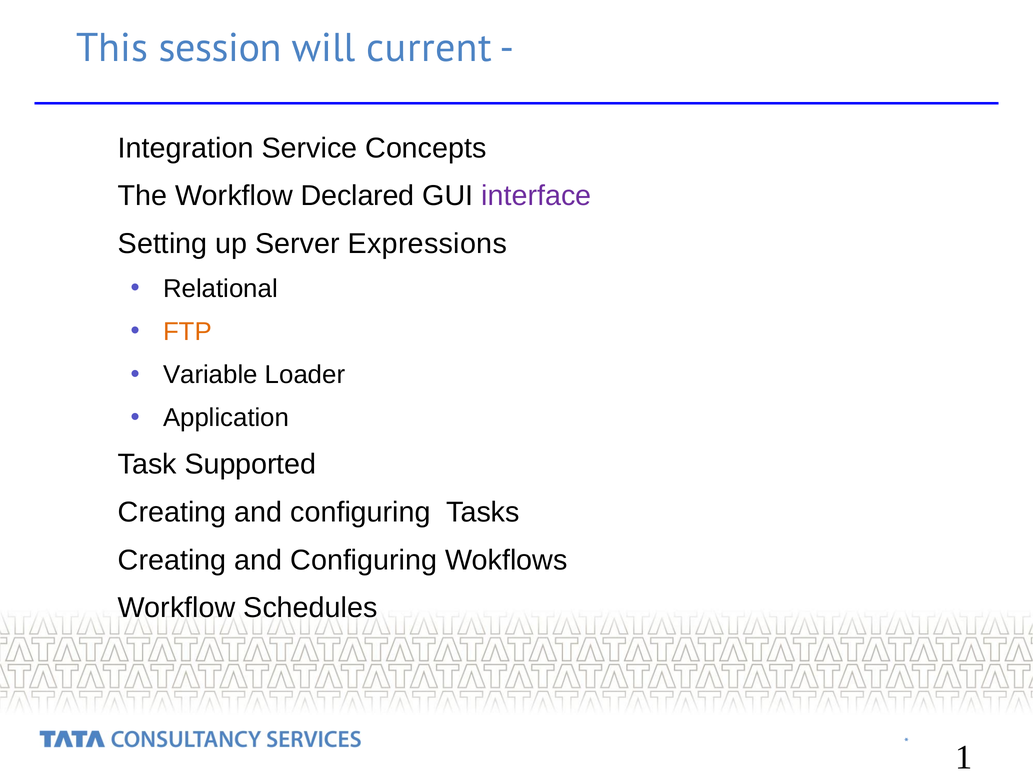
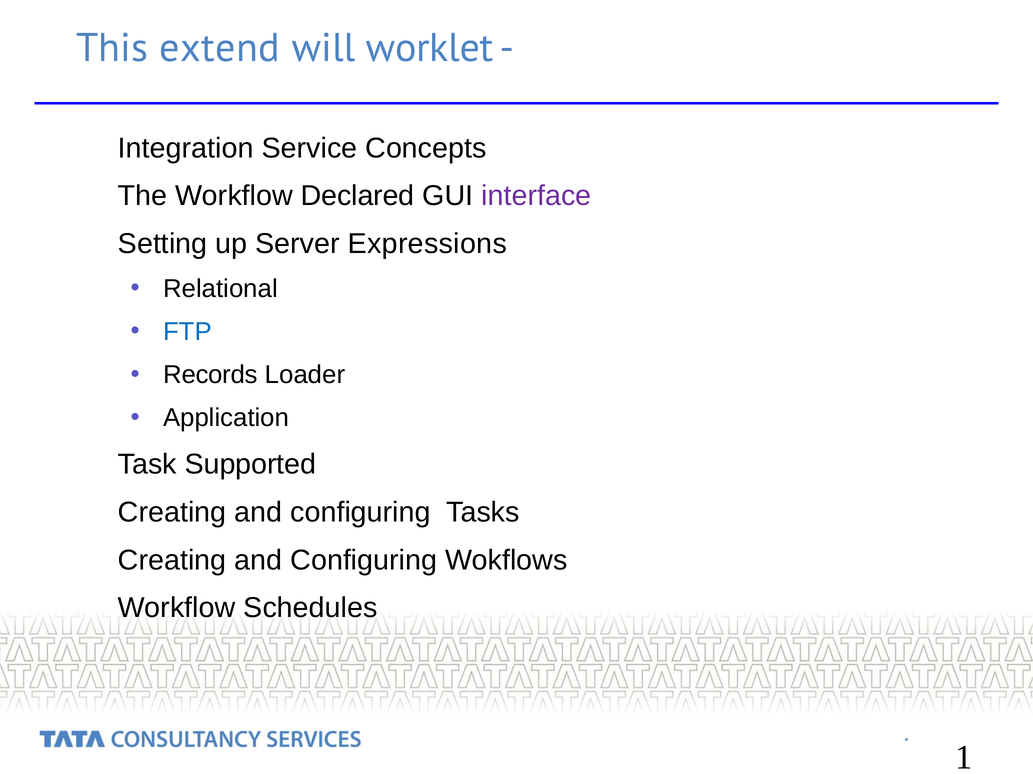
session: session -> extend
current: current -> worklet
FTP colour: orange -> blue
Variable: Variable -> Records
